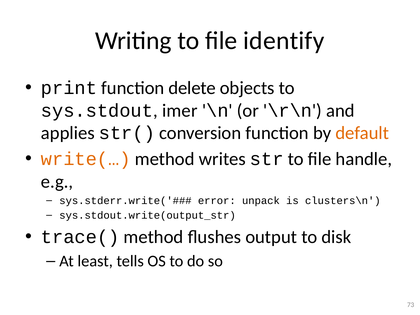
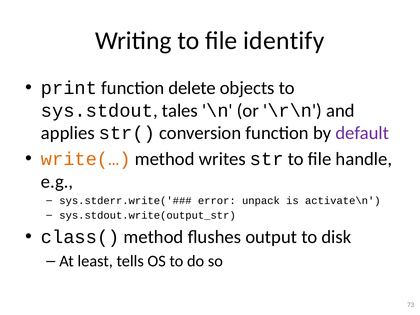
imer: imer -> tales
default colour: orange -> purple
clusters\n: clusters\n -> activate\n
trace(: trace( -> class(
